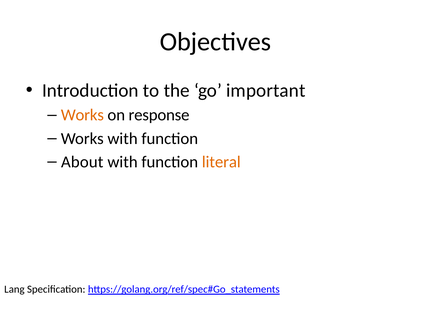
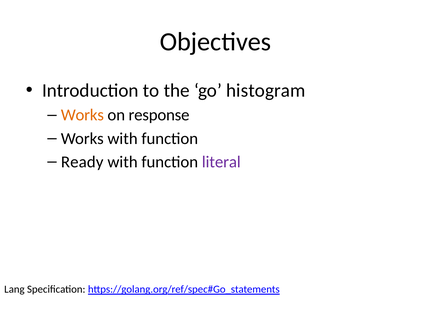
important: important -> histogram
About: About -> Ready
literal colour: orange -> purple
